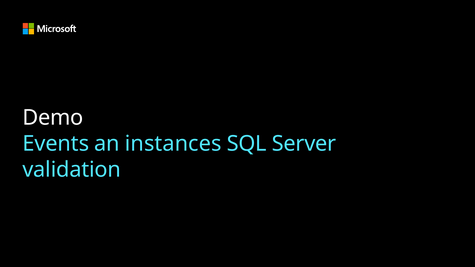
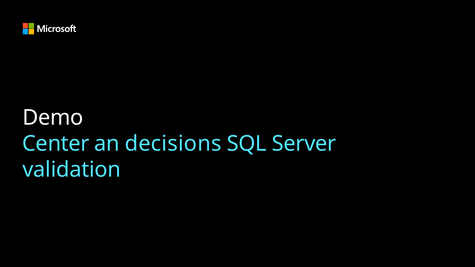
Events: Events -> Center
instances: instances -> decisions
